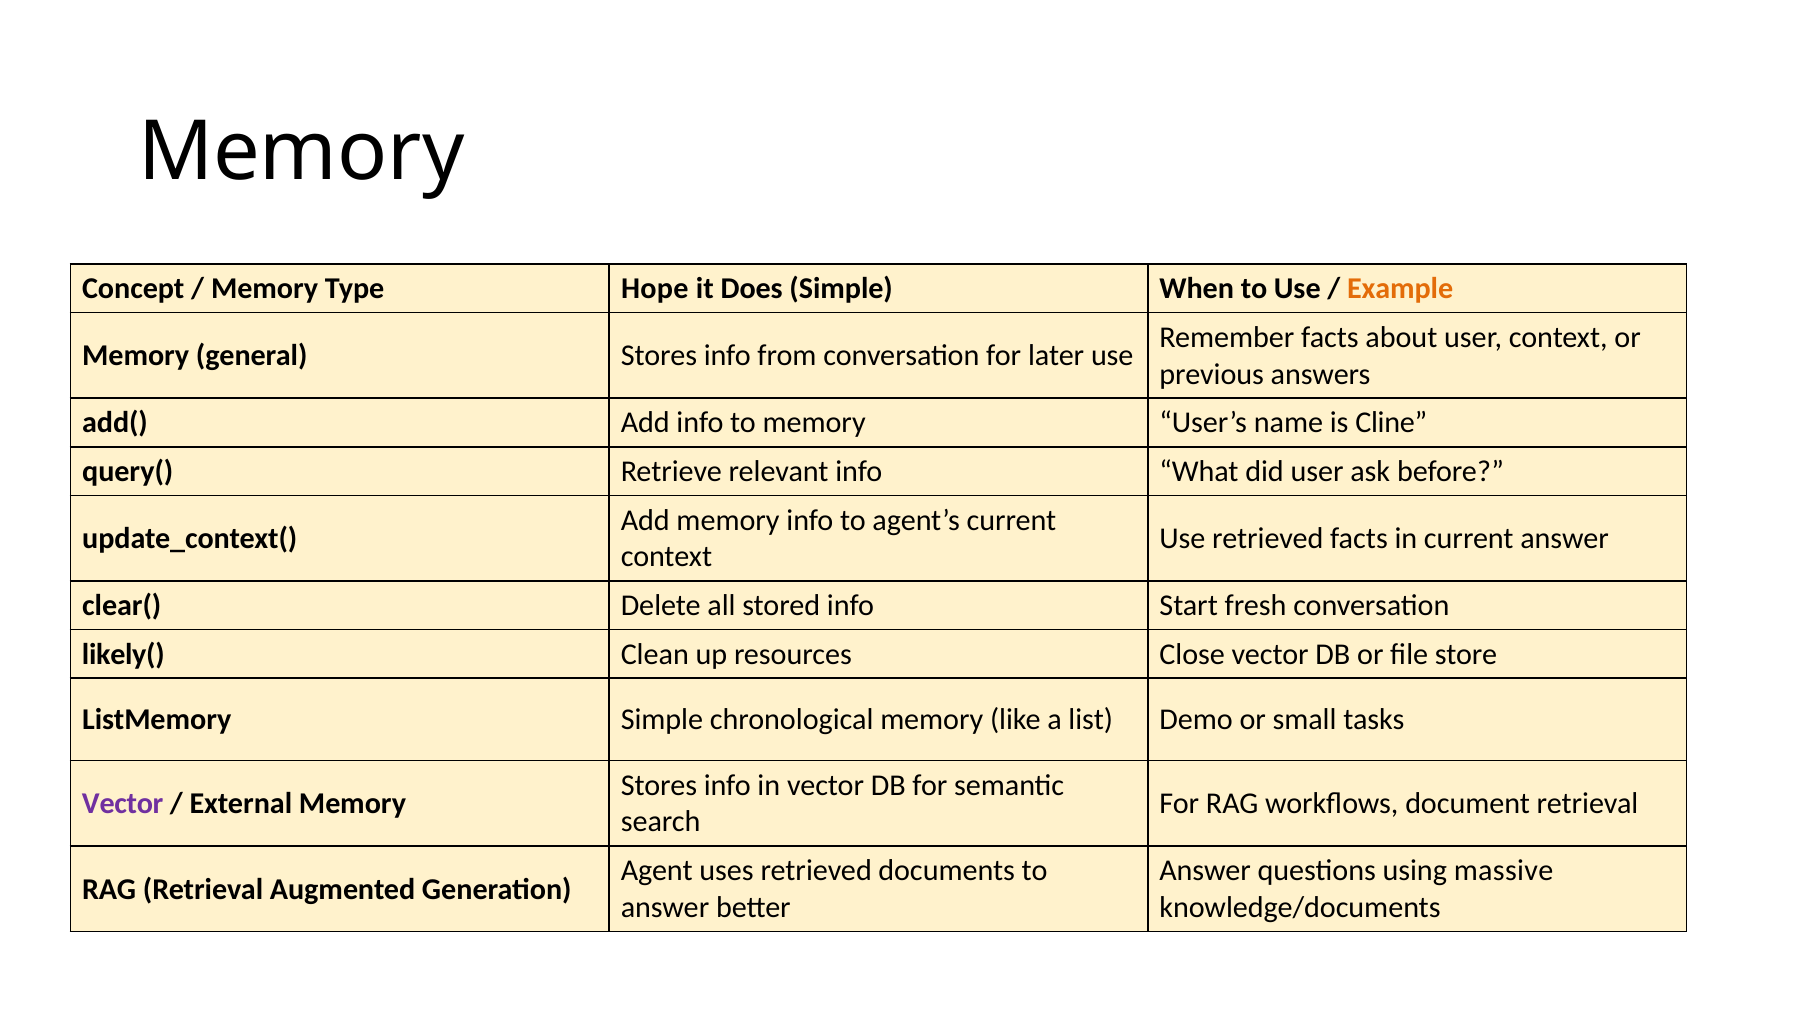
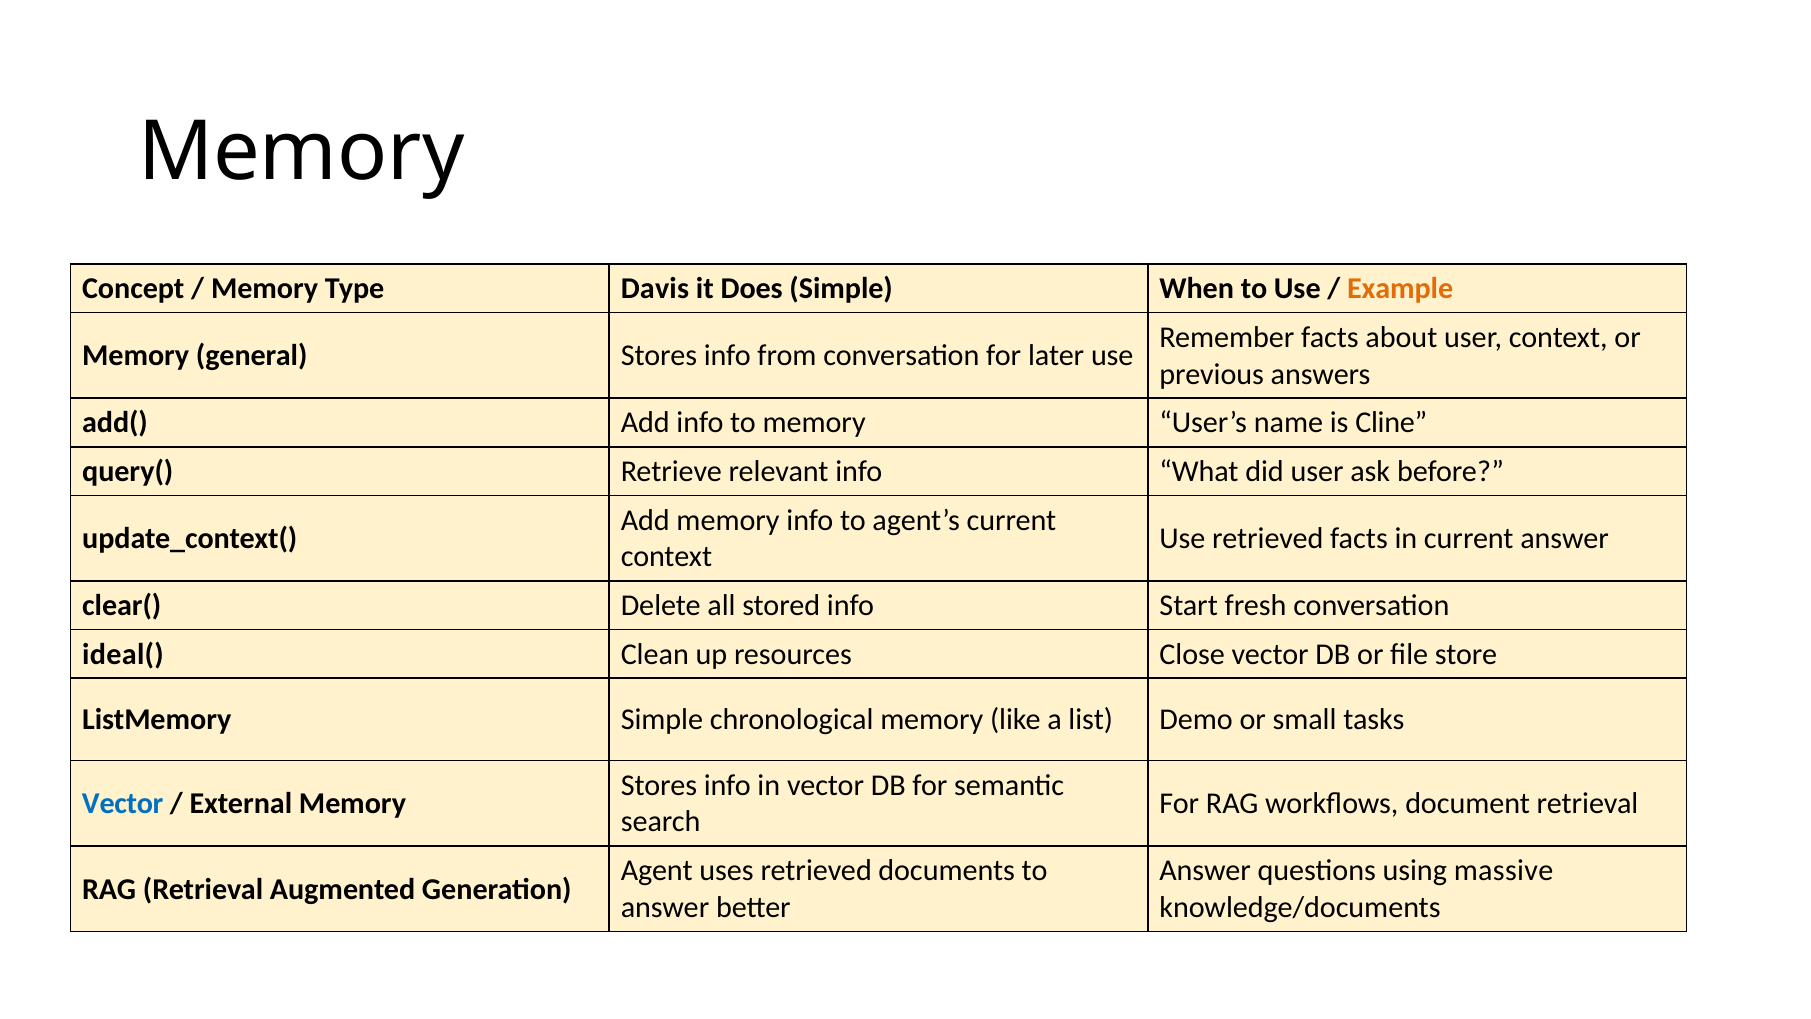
Hope: Hope -> Davis
likely(: likely( -> ideal(
Vector at (123, 803) colour: purple -> blue
